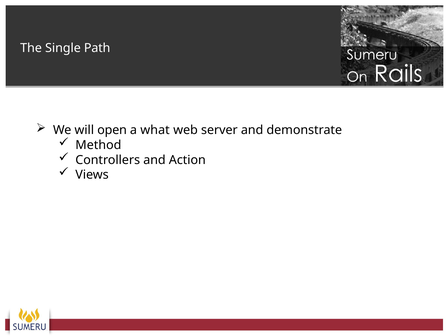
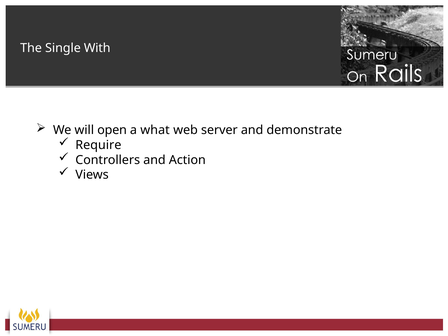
Path: Path -> With
Method: Method -> Require
